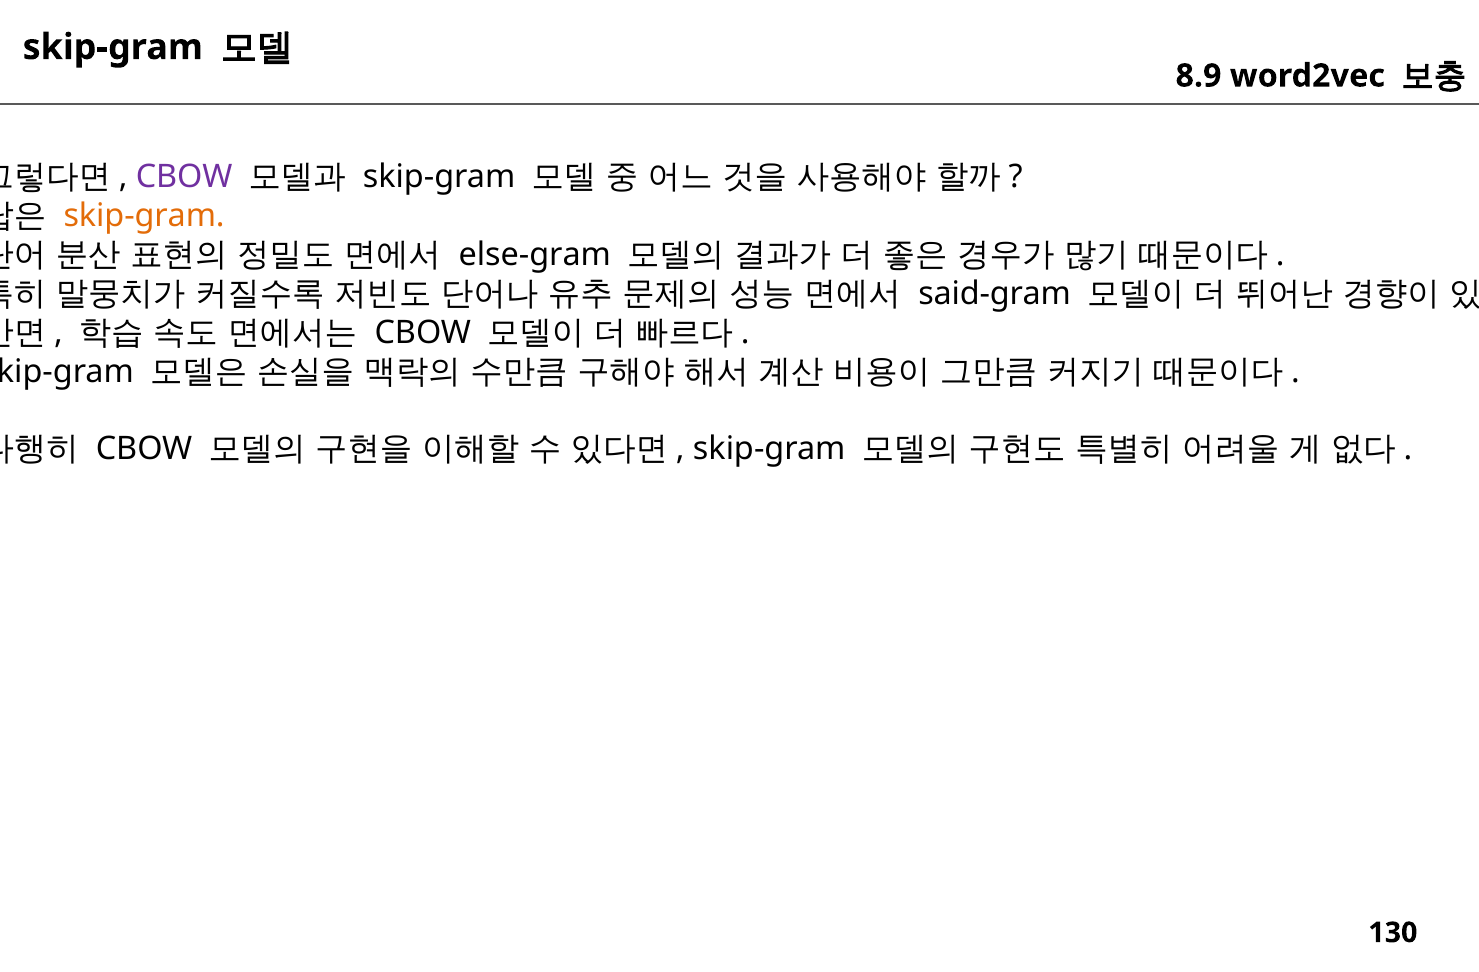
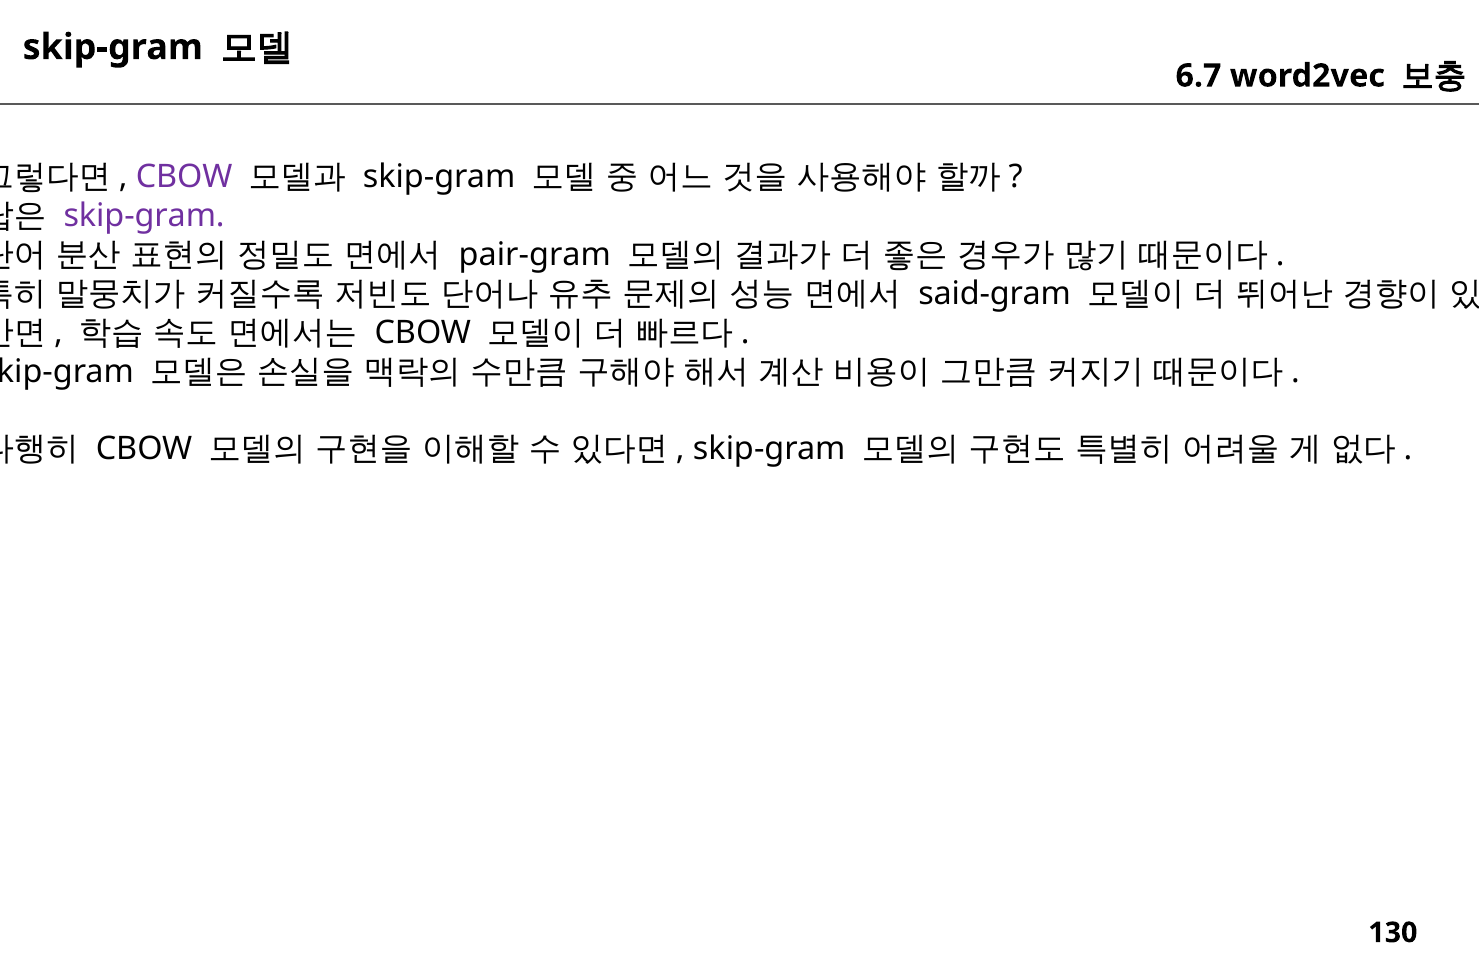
8.9: 8.9 -> 6.7
skip-gram at (144, 216) colour: orange -> purple
else-gram: else-gram -> pair-gram
